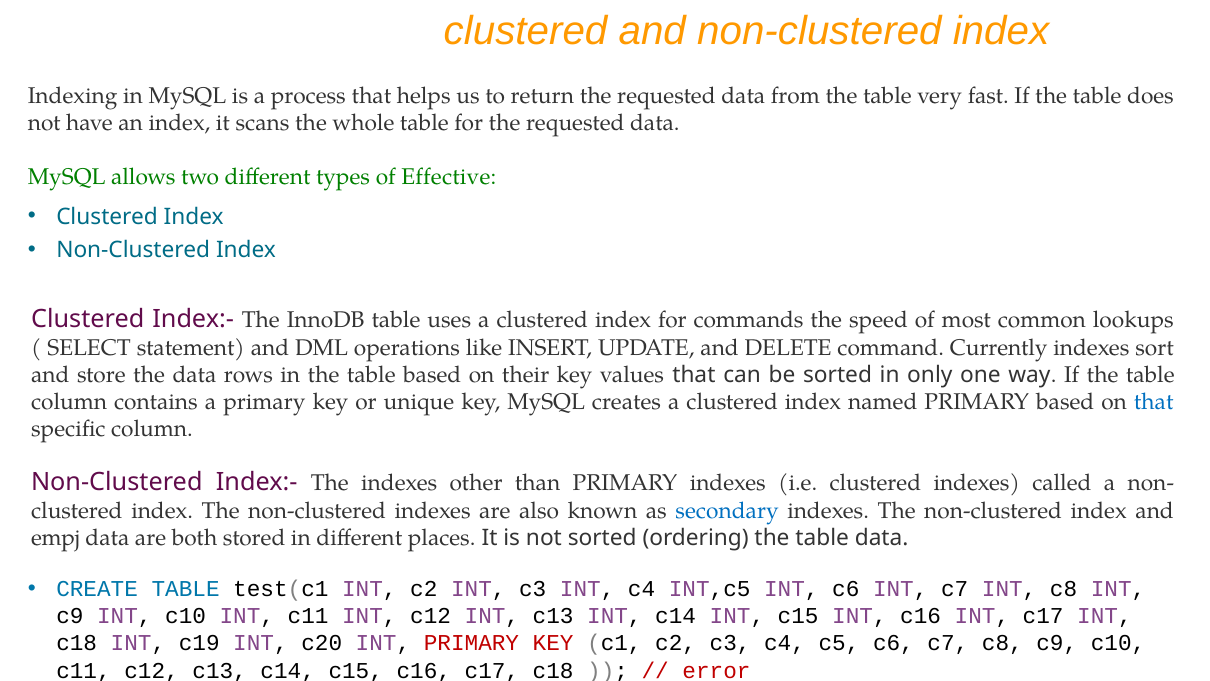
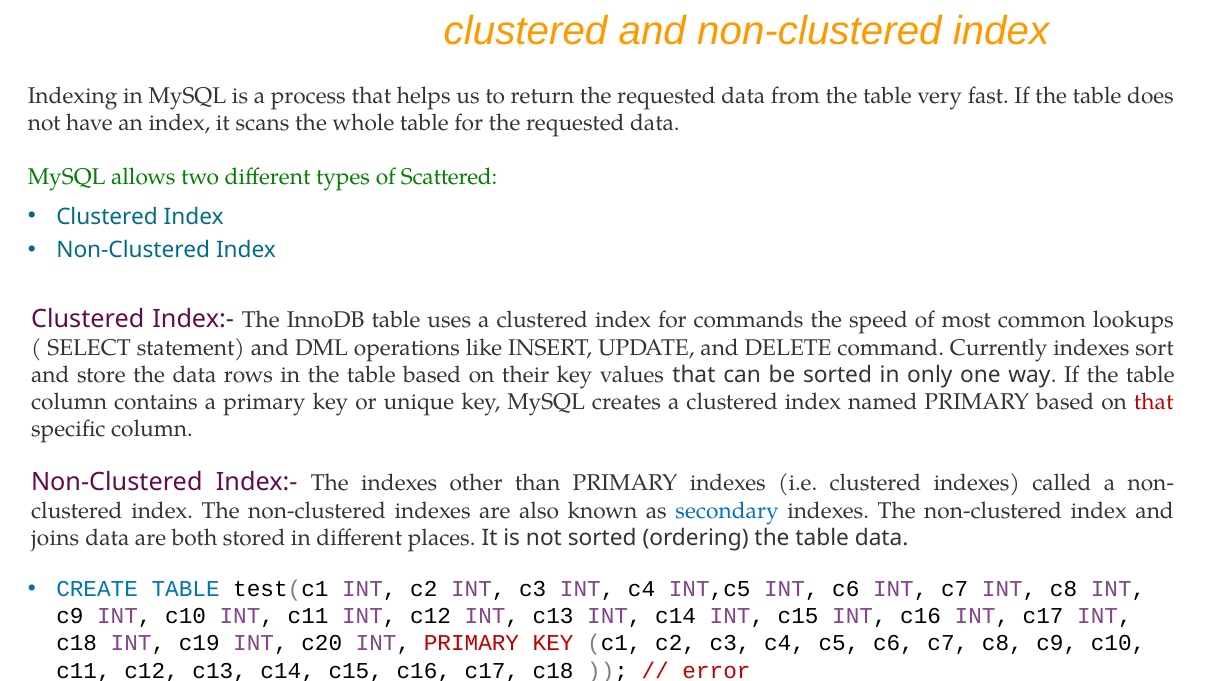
Effective: Effective -> Scattered
that at (1154, 402) colour: blue -> red
empj: empj -> joins
